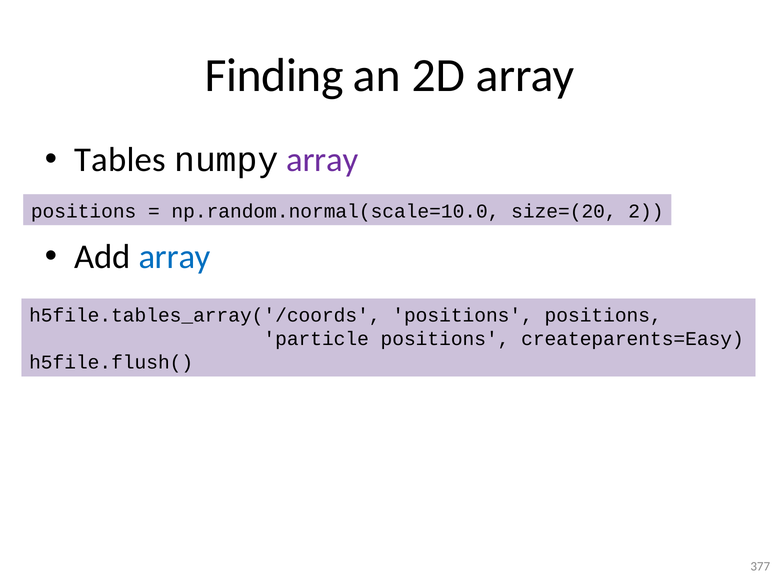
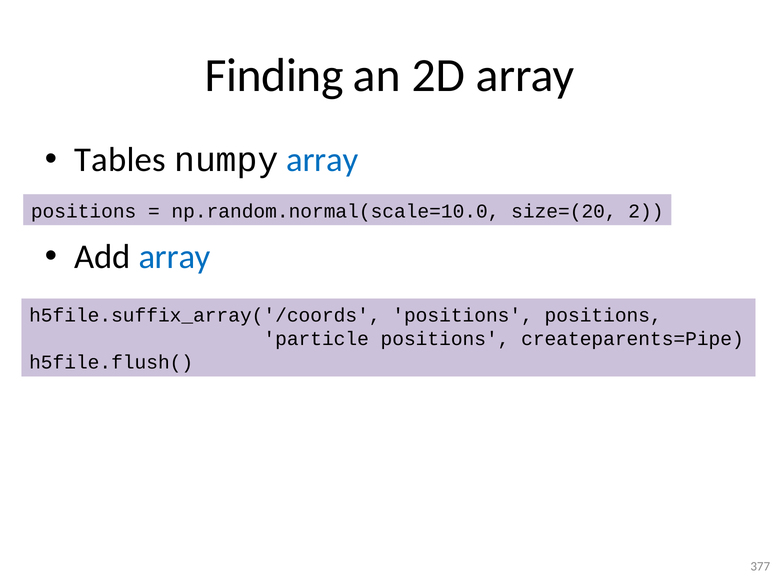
array at (322, 160) colour: purple -> blue
h5file.tables_array('/coords: h5file.tables_array('/coords -> h5file.suffix_array('/coords
createparents=Easy: createparents=Easy -> createparents=Pipe
